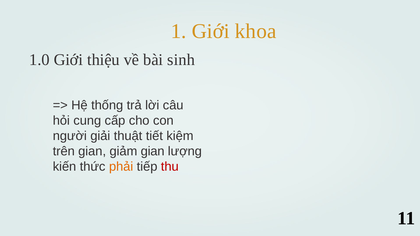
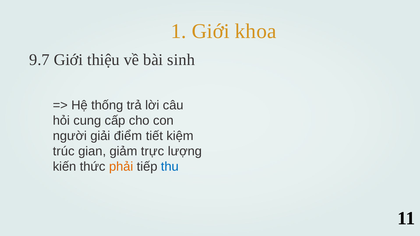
1.0: 1.0 -> 9.7
thuật: thuật -> điểm
trên: trên -> trúc
giảm gian: gian -> trực
thu colour: red -> blue
